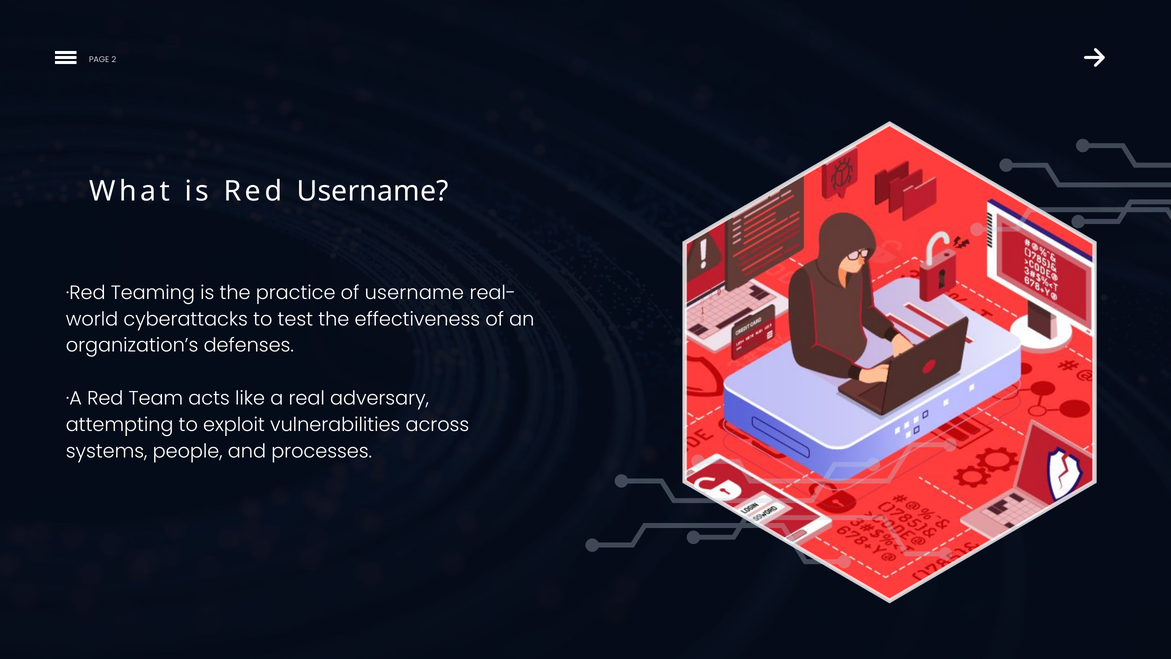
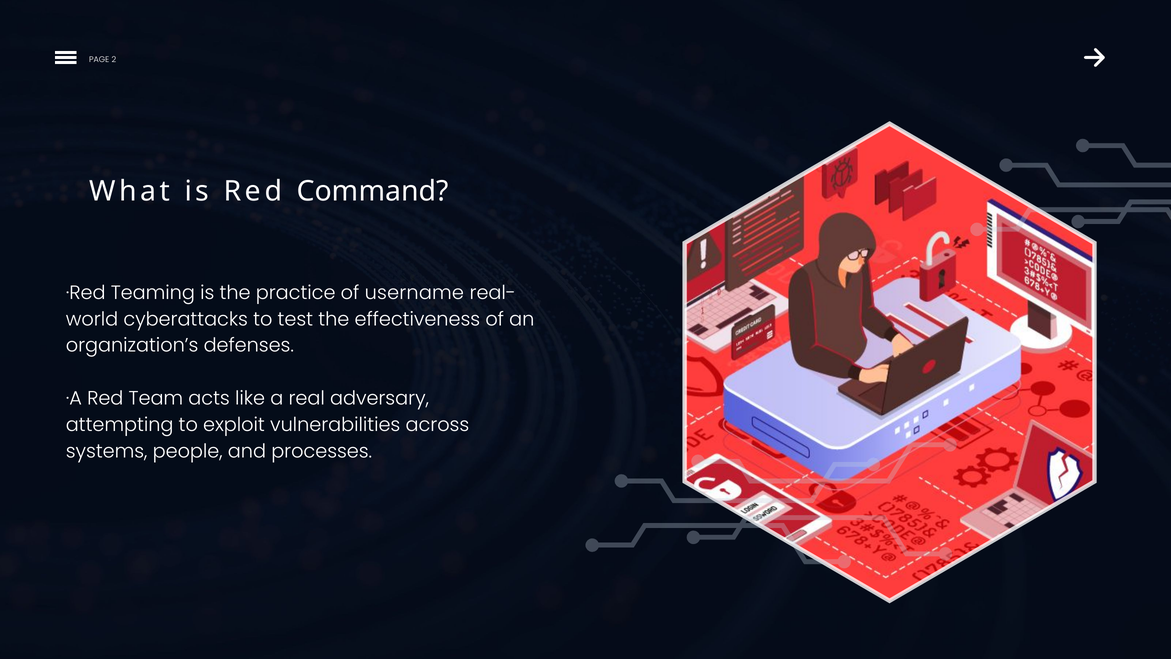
Red Username: Username -> Command
